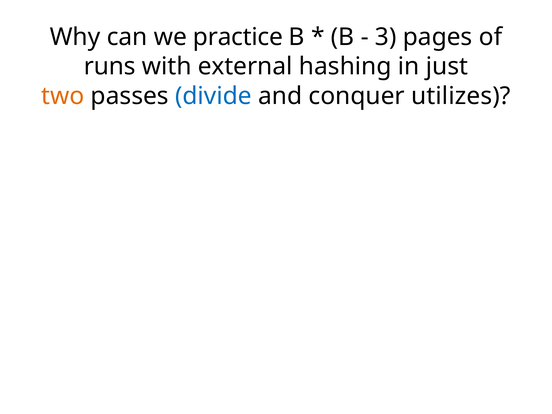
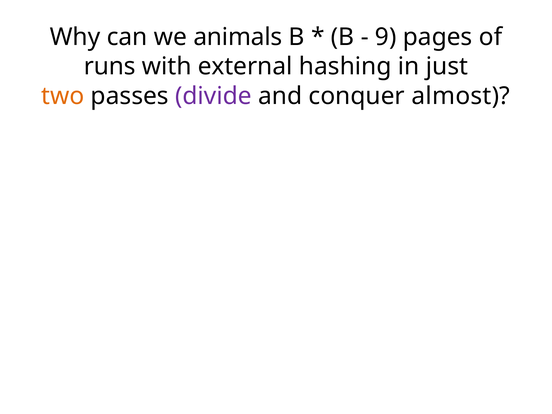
practice: practice -> animals
3: 3 -> 9
divide colour: blue -> purple
utilizes: utilizes -> almost
